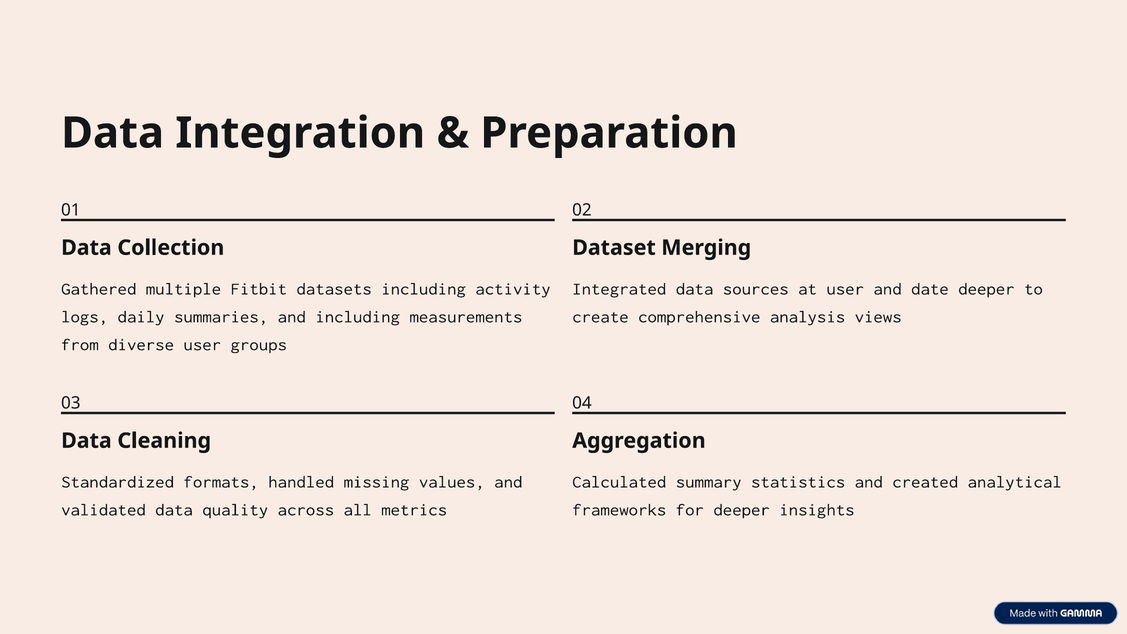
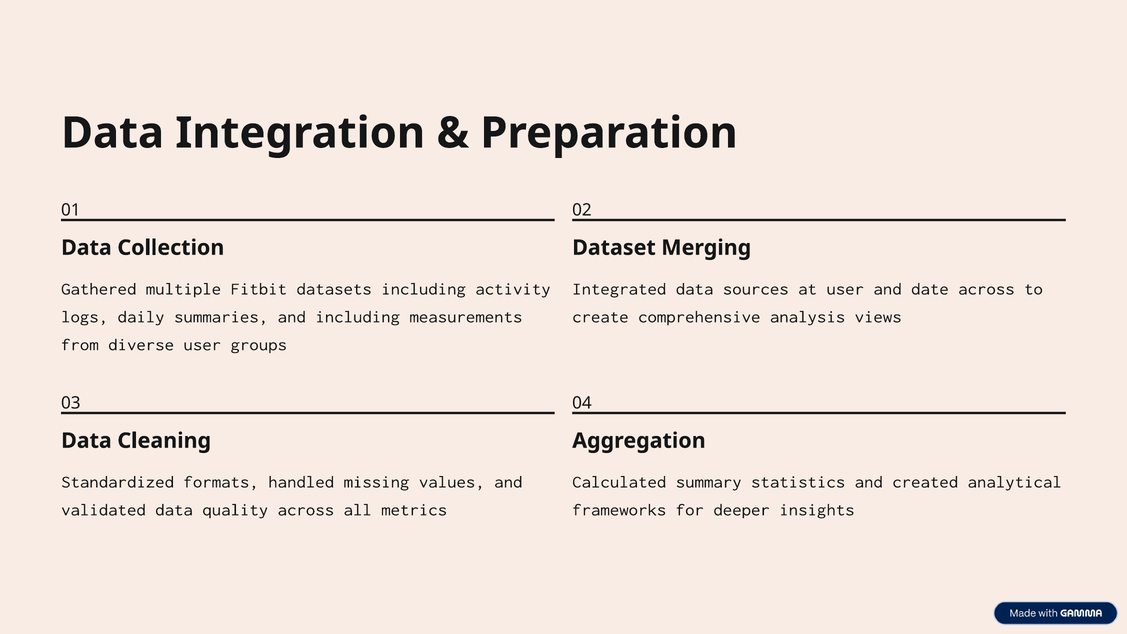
date deeper: deeper -> across
